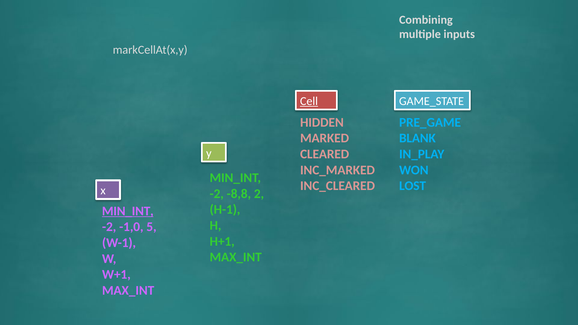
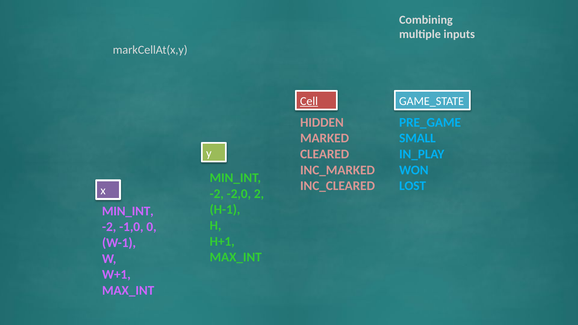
BLANK: BLANK -> SMALL
-8,8: -8,8 -> -2,0
MIN_INT at (128, 211) underline: present -> none
5: 5 -> 0
